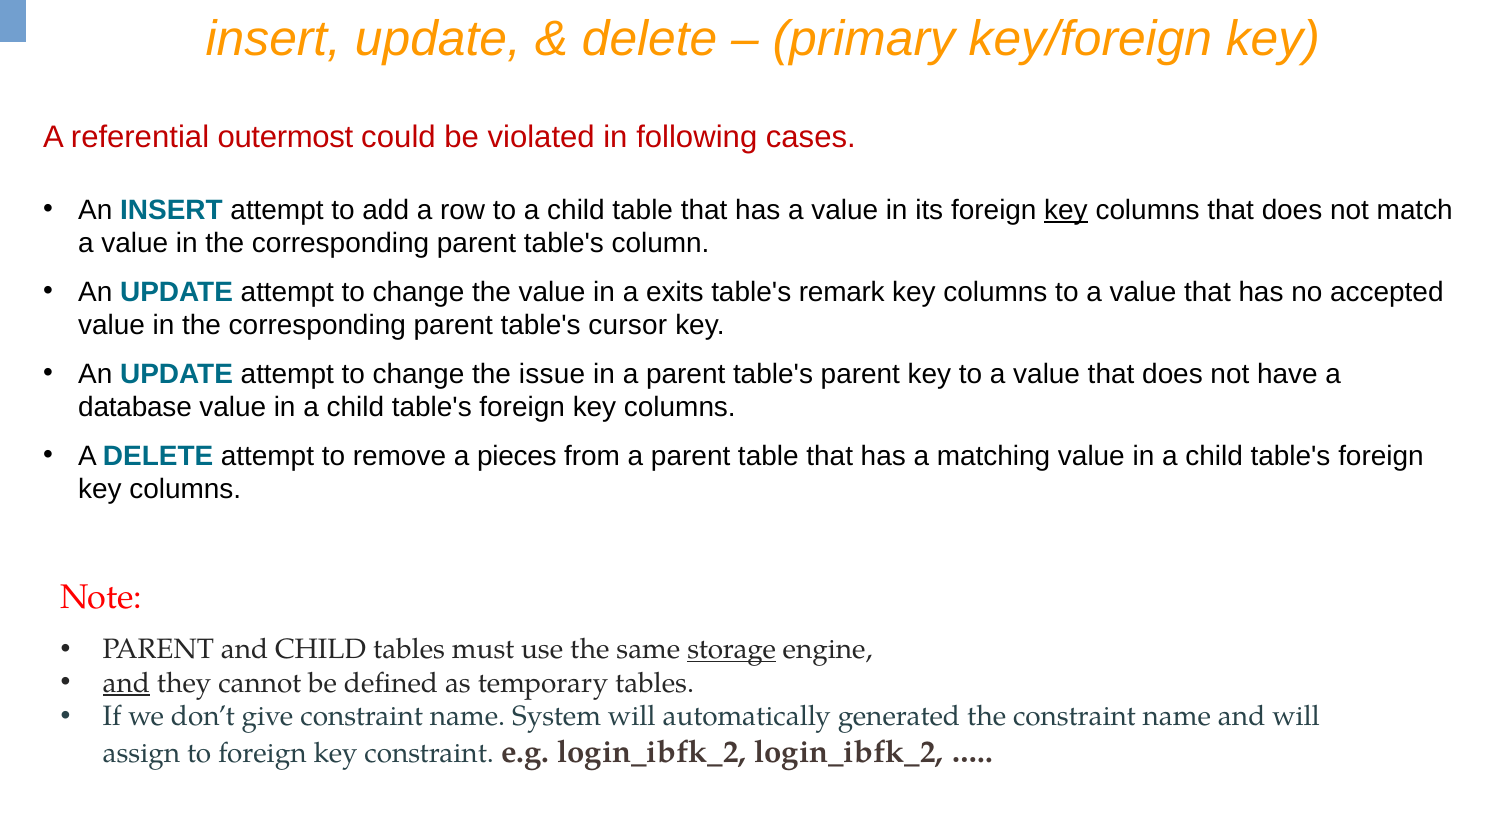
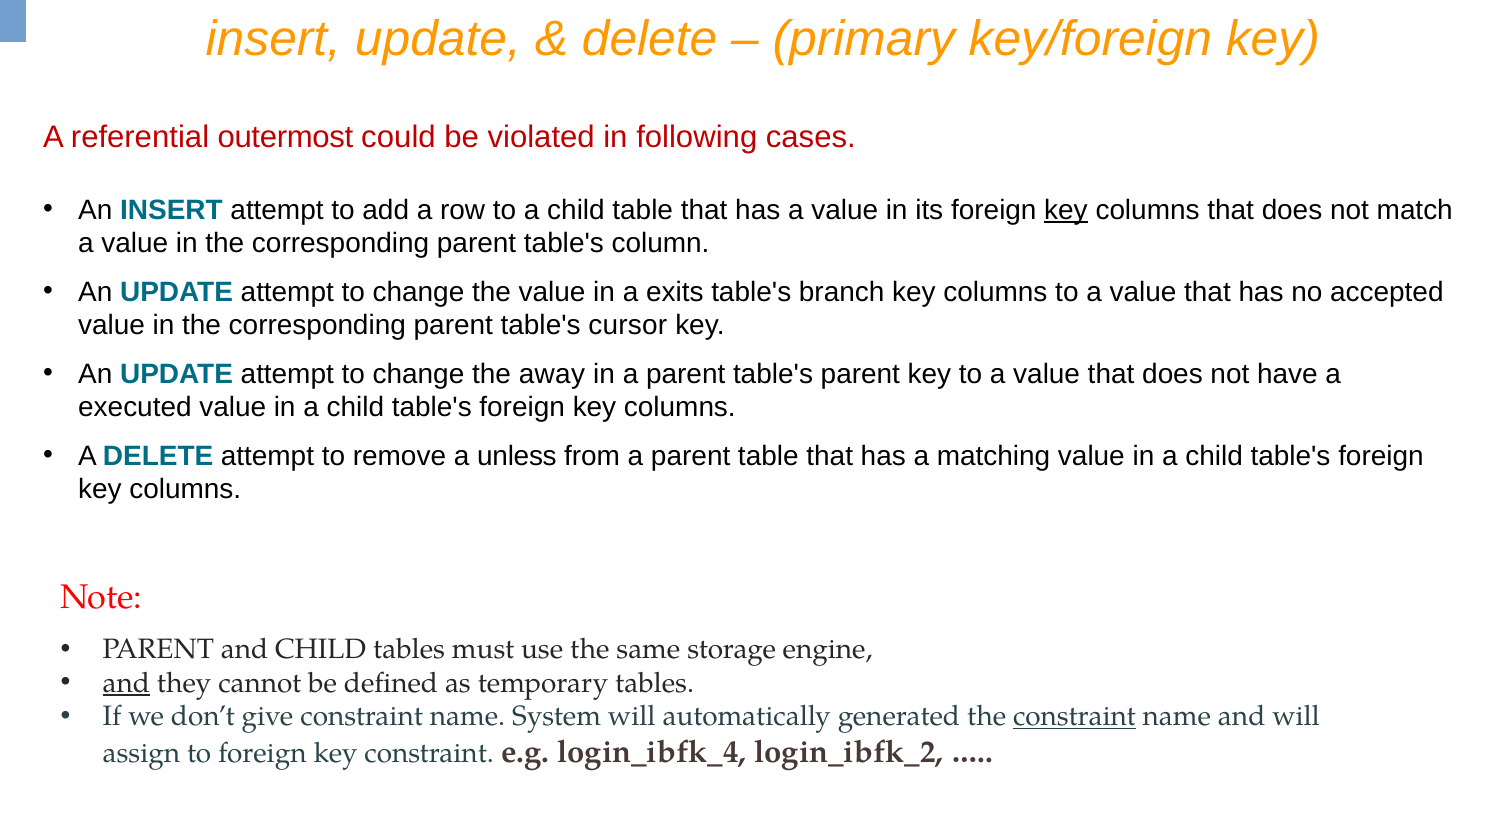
remark: remark -> branch
issue: issue -> away
database: database -> executed
pieces: pieces -> unless
storage underline: present -> none
constraint at (1074, 717) underline: none -> present
e.g login_ibfk_2: login_ibfk_2 -> login_ibfk_4
